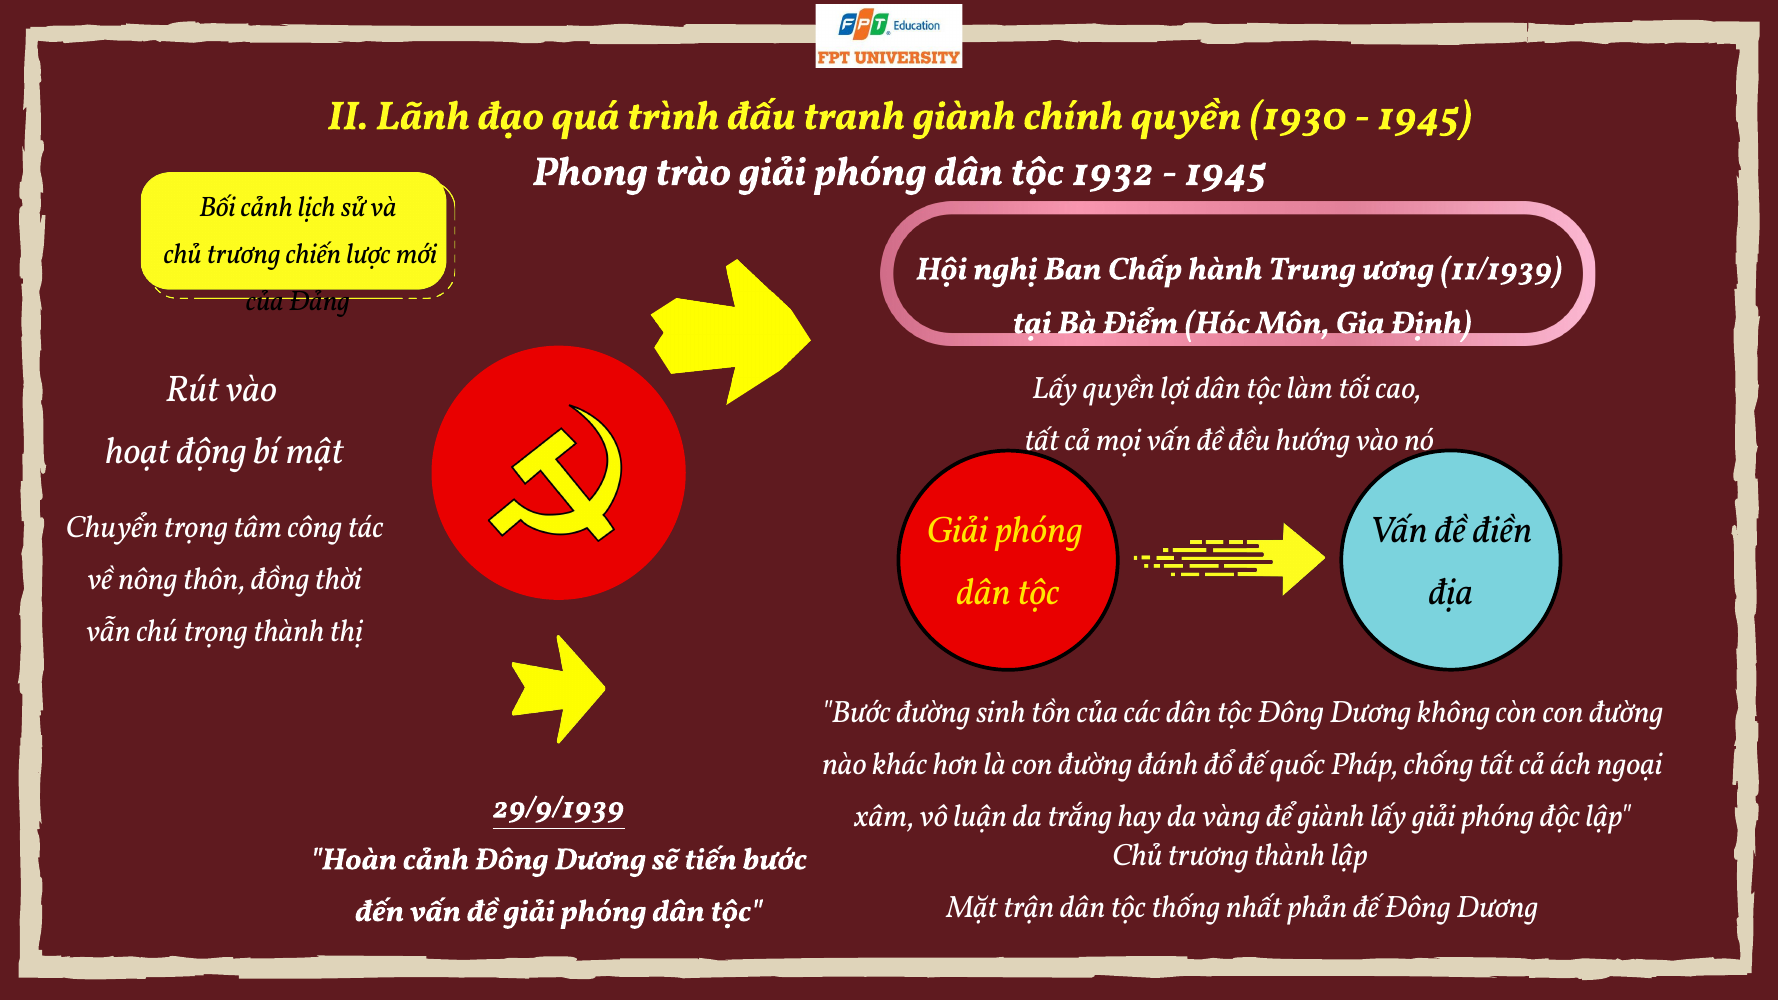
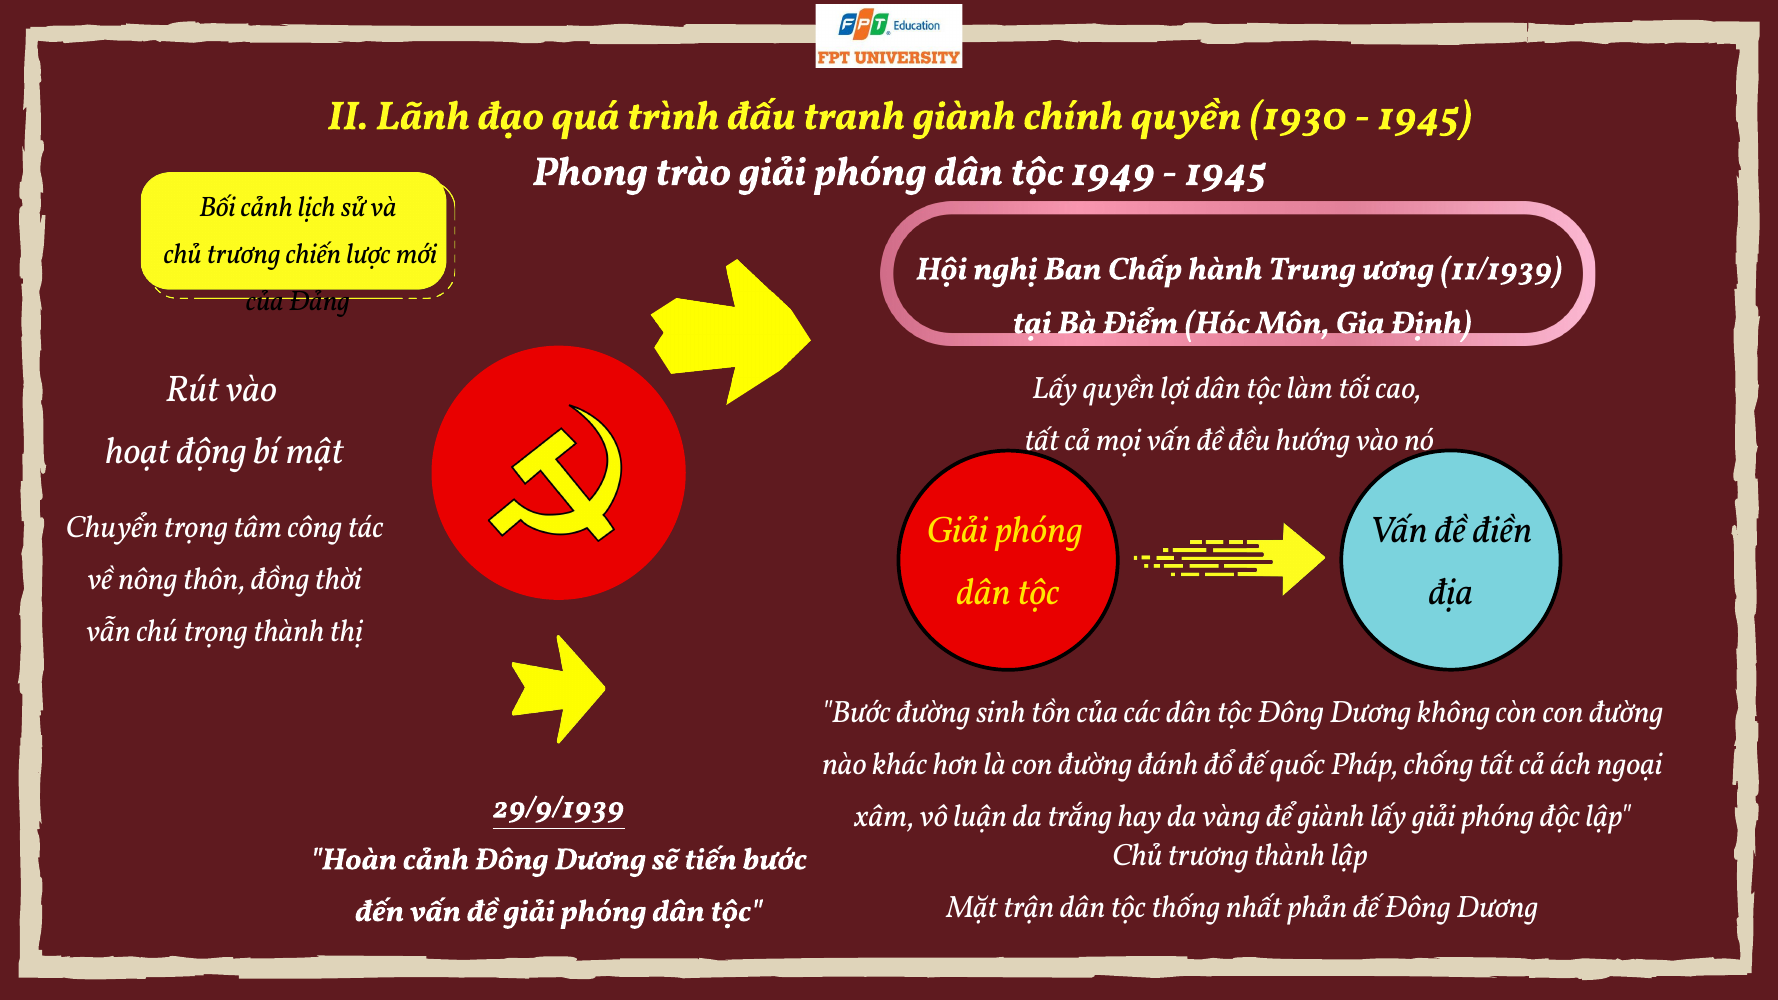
1932: 1932 -> 1949
